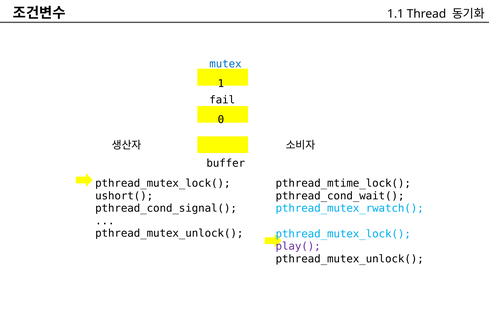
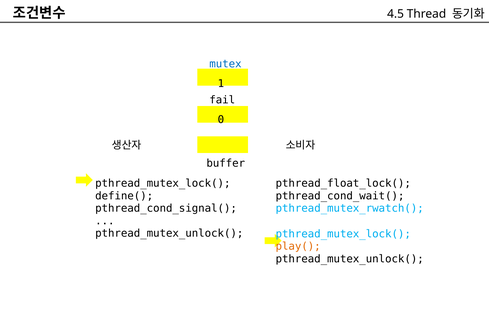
1.1: 1.1 -> 4.5
pthread_mtime_lock(: pthread_mtime_lock( -> pthread_float_lock(
ushort(: ushort( -> define(
play( colour: purple -> orange
